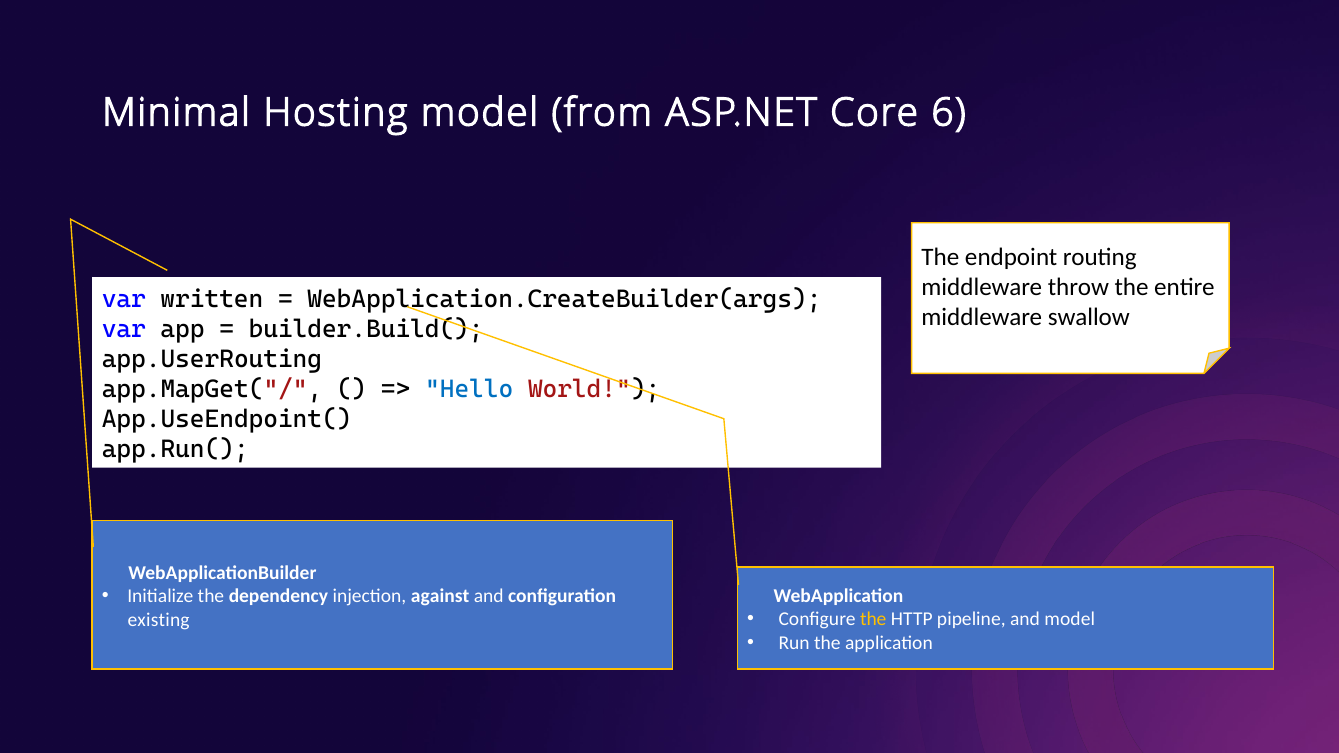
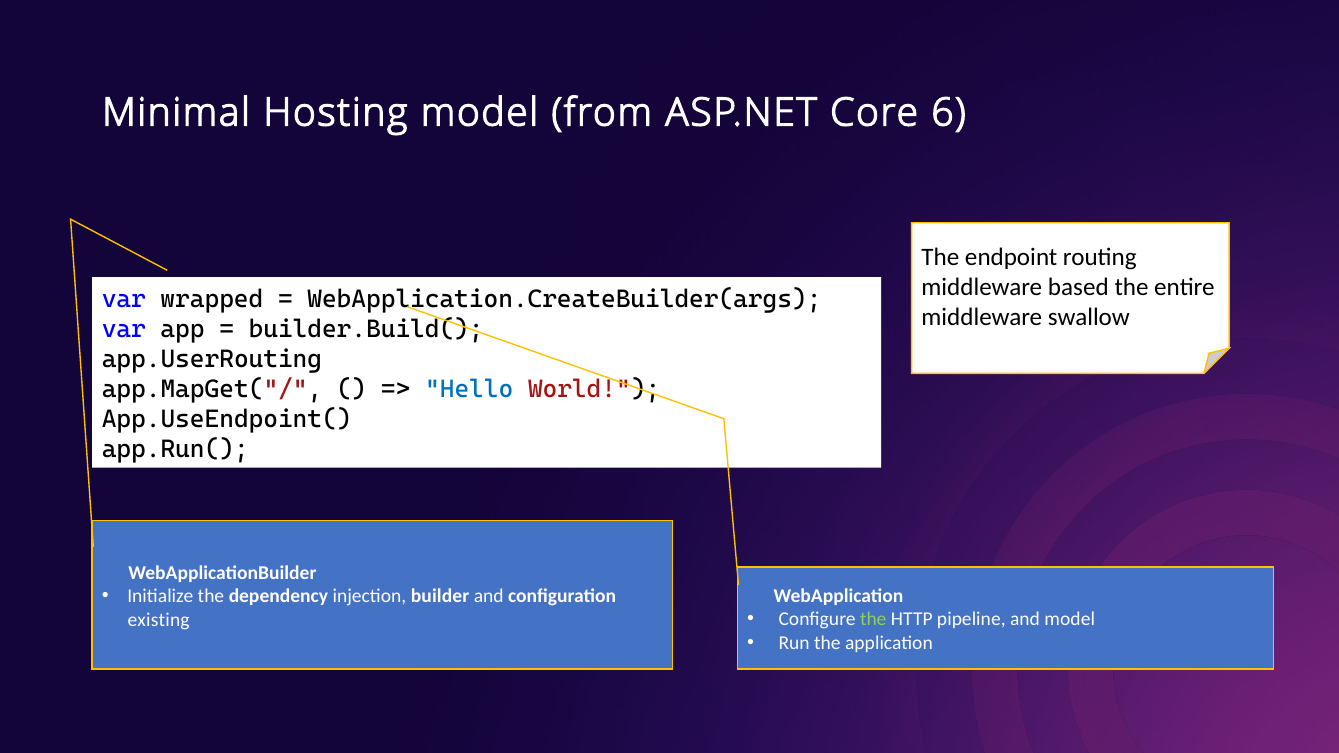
throw: throw -> based
written: written -> wrapped
against: against -> builder
the at (873, 620) colour: yellow -> light green
